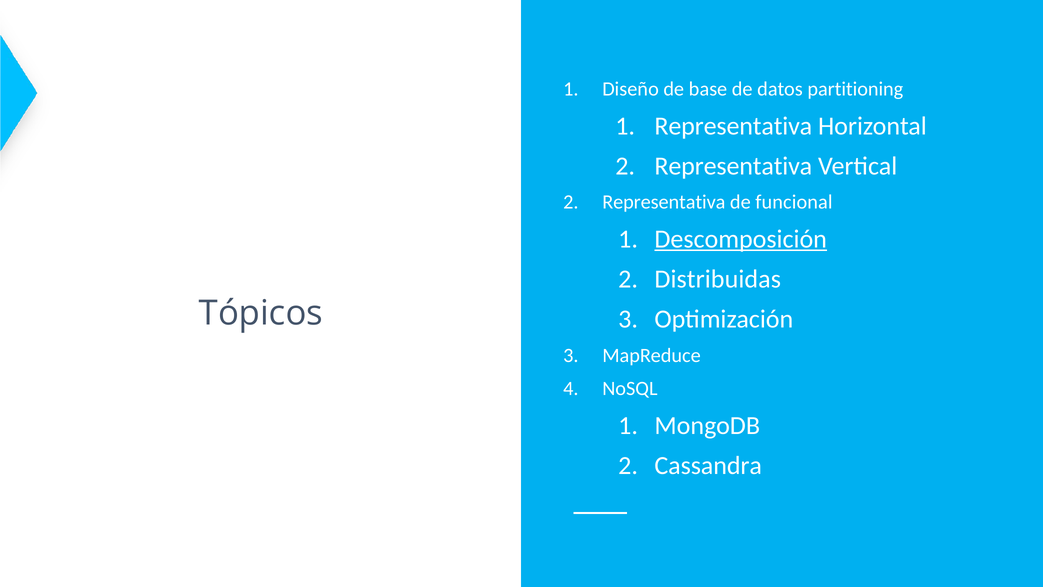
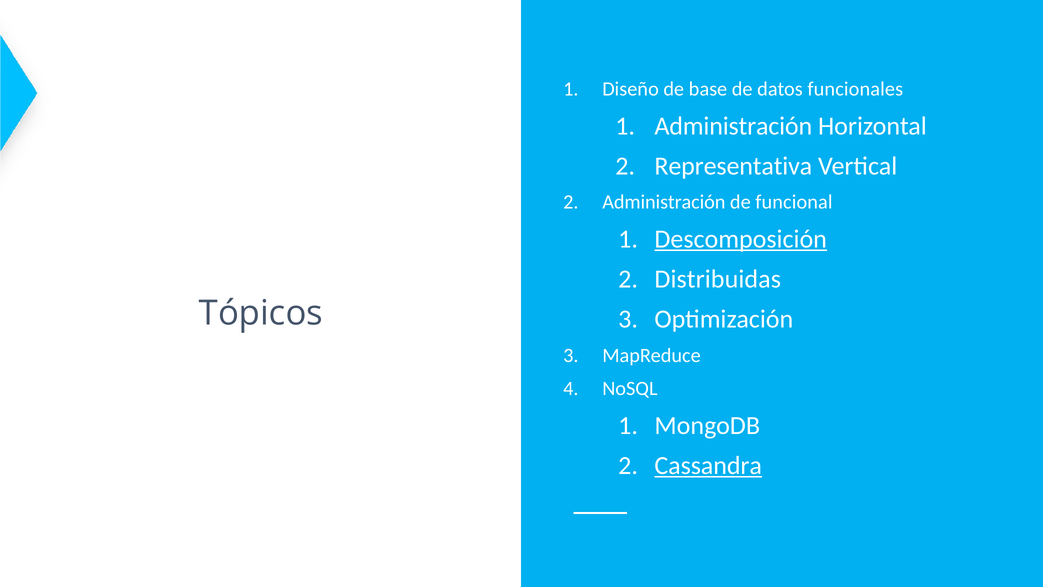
partitioning: partitioning -> funcionales
Representativa at (733, 126): Representativa -> Administración
Representativa at (664, 202): Representativa -> Administración
Cassandra underline: none -> present
